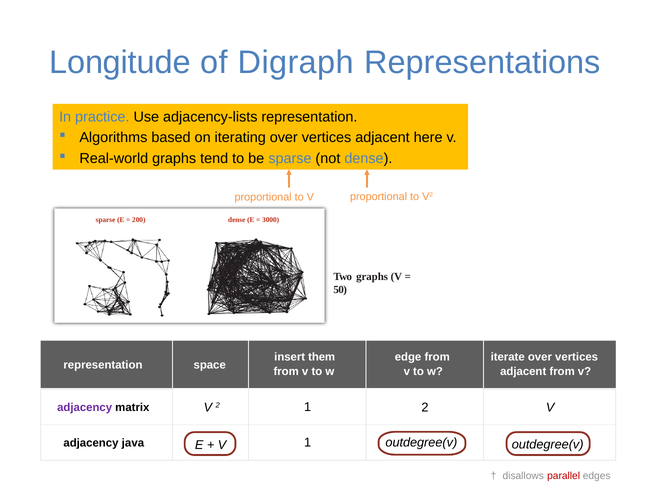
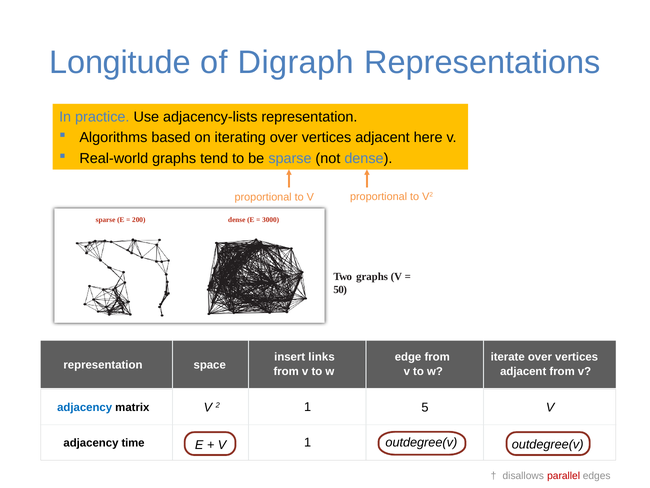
them: them -> links
adjacency at (85, 407) colour: purple -> blue
2 2: 2 -> 5
java: java -> time
